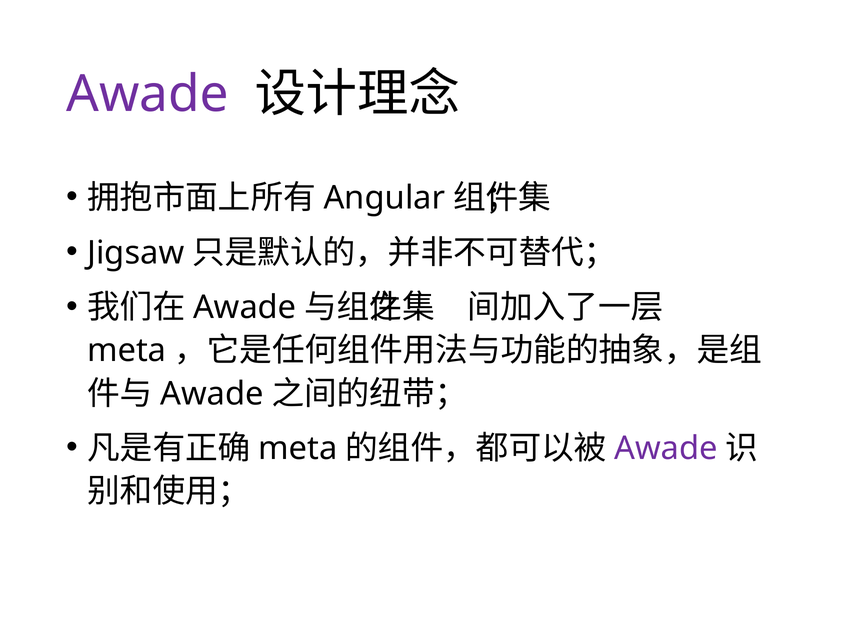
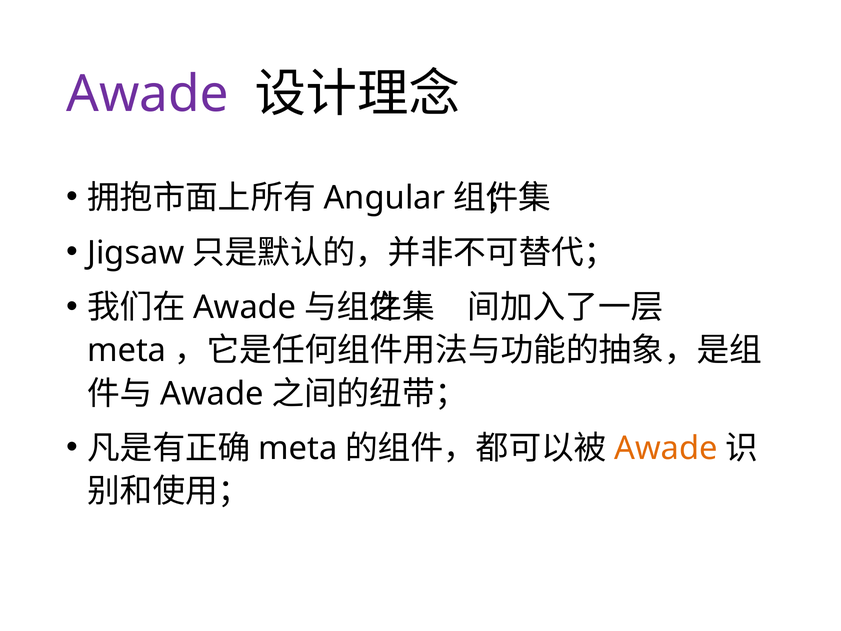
Awade at (666, 448) colour: purple -> orange
